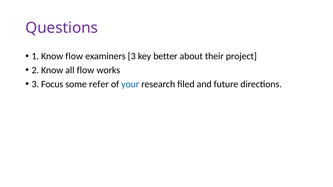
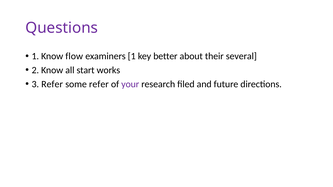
examiners 3: 3 -> 1
project: project -> several
all flow: flow -> start
3 Focus: Focus -> Refer
your colour: blue -> purple
